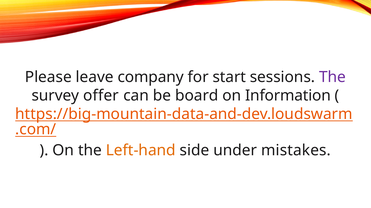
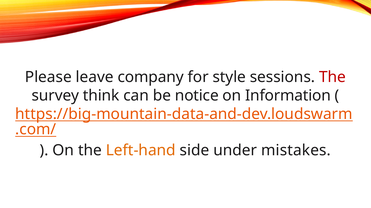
start: start -> style
The at (332, 77) colour: purple -> red
offer: offer -> think
board: board -> notice
